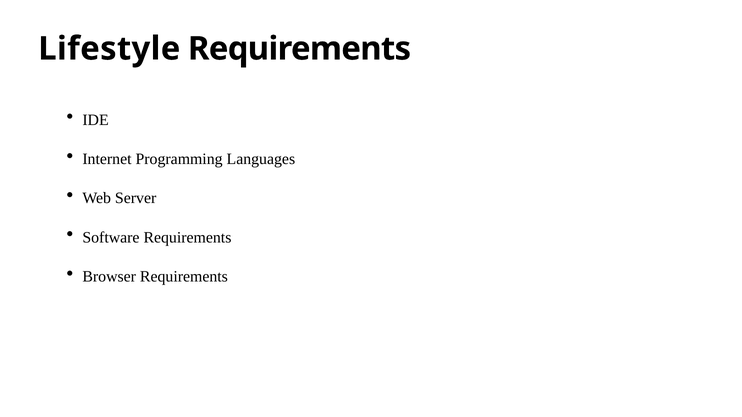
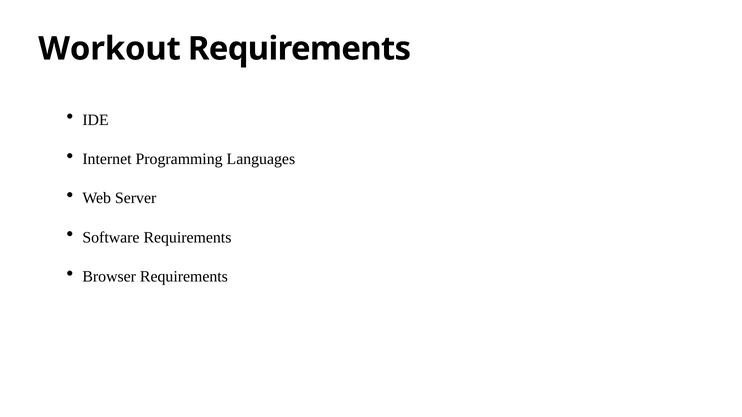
Lifestyle: Lifestyle -> Workout
